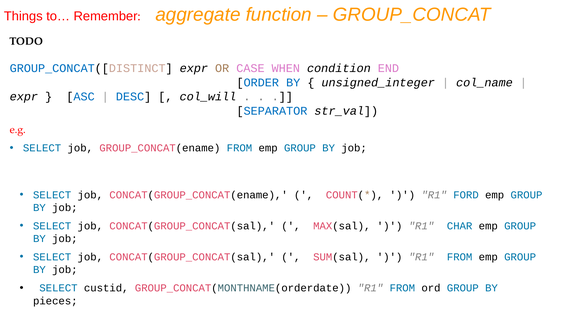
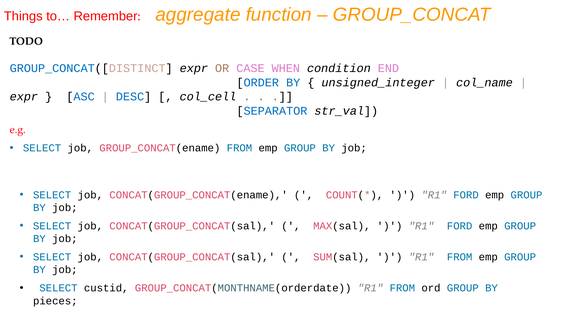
col_will: col_will -> col_cell
CHAR at (460, 226): CHAR -> FORD
